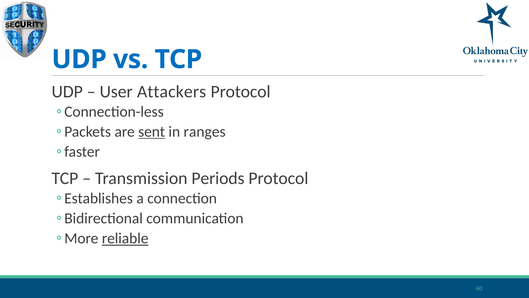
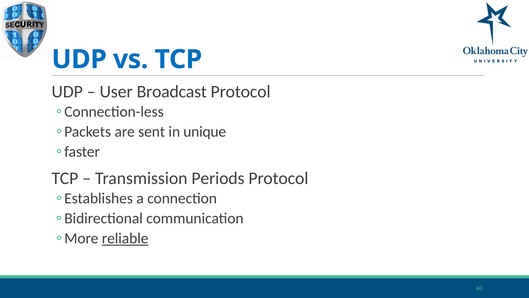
Attackers: Attackers -> Broadcast
sent underline: present -> none
ranges: ranges -> unique
